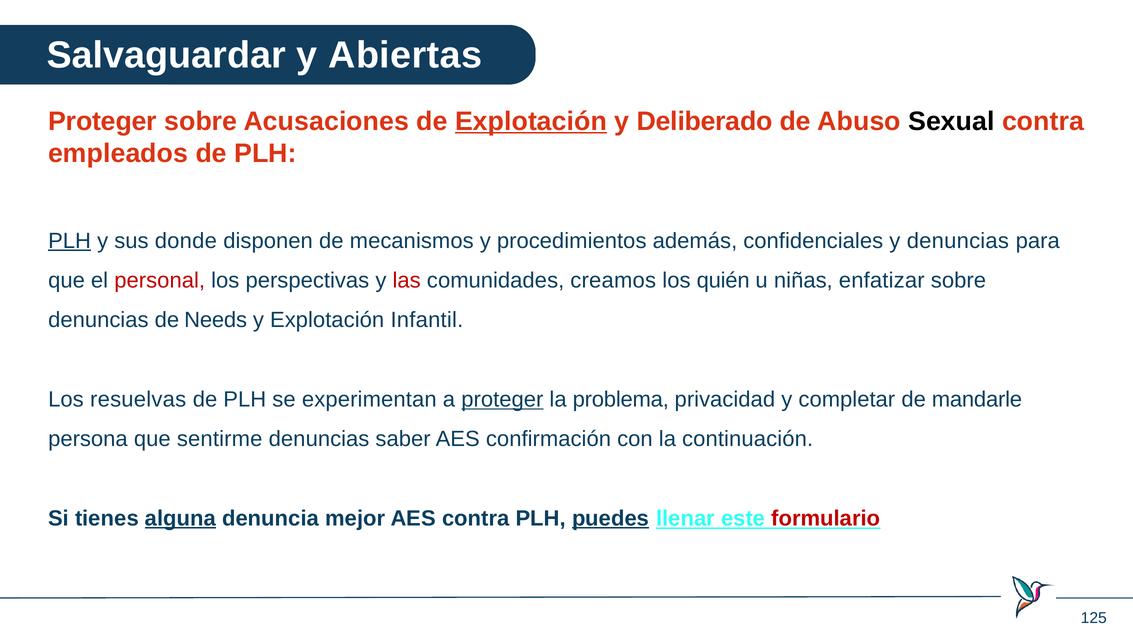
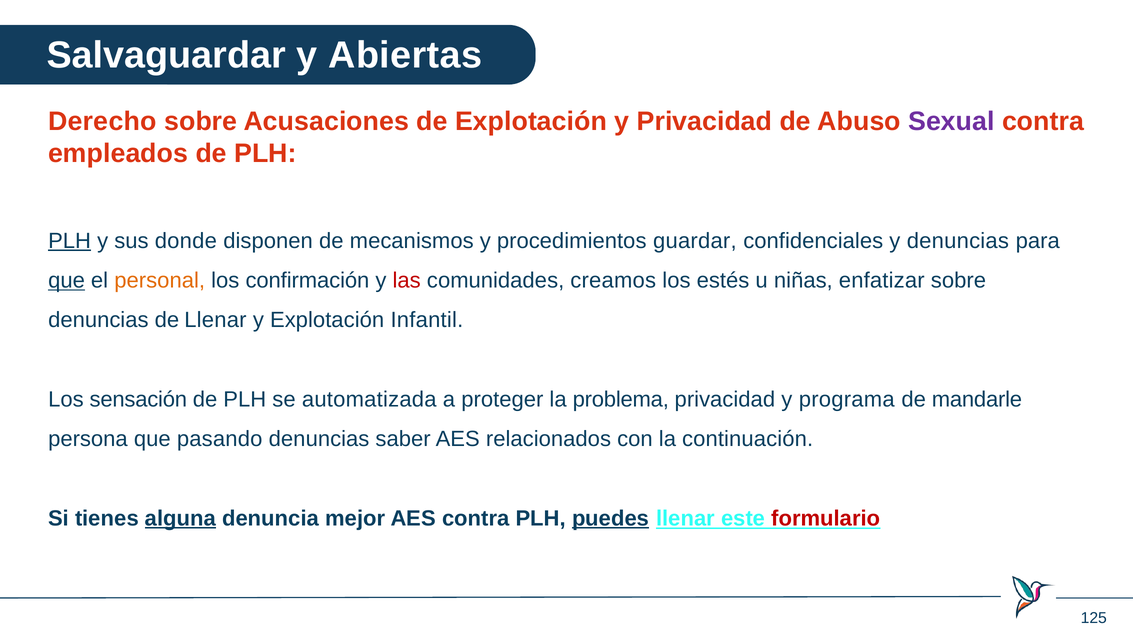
Proteger at (103, 122): Proteger -> Derecho
Explotación at (531, 122) underline: present -> none
y Deliberado: Deliberado -> Privacidad
Sexual colour: black -> purple
además: además -> guardar
que at (67, 281) underline: none -> present
personal colour: red -> orange
perspectivas: perspectivas -> confirmación
quién: quién -> estés
de Needs: Needs -> Llenar
resuelvas: resuelvas -> sensación
experimentan: experimentan -> automatizada
proteger at (502, 400) underline: present -> none
completar: completar -> programa
sentirme: sentirme -> pasando
confirmación: confirmación -> relacionados
